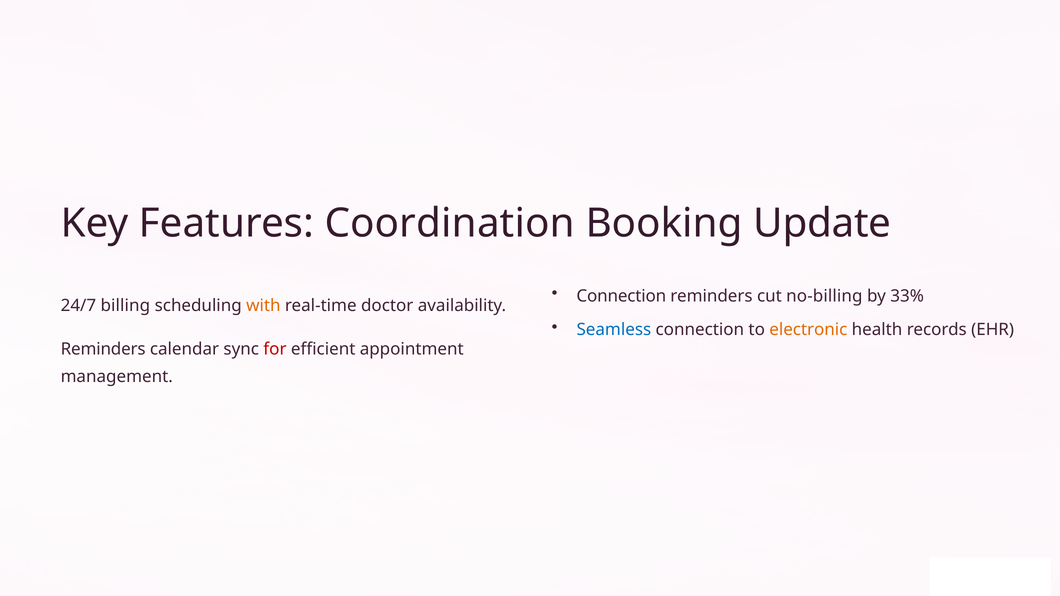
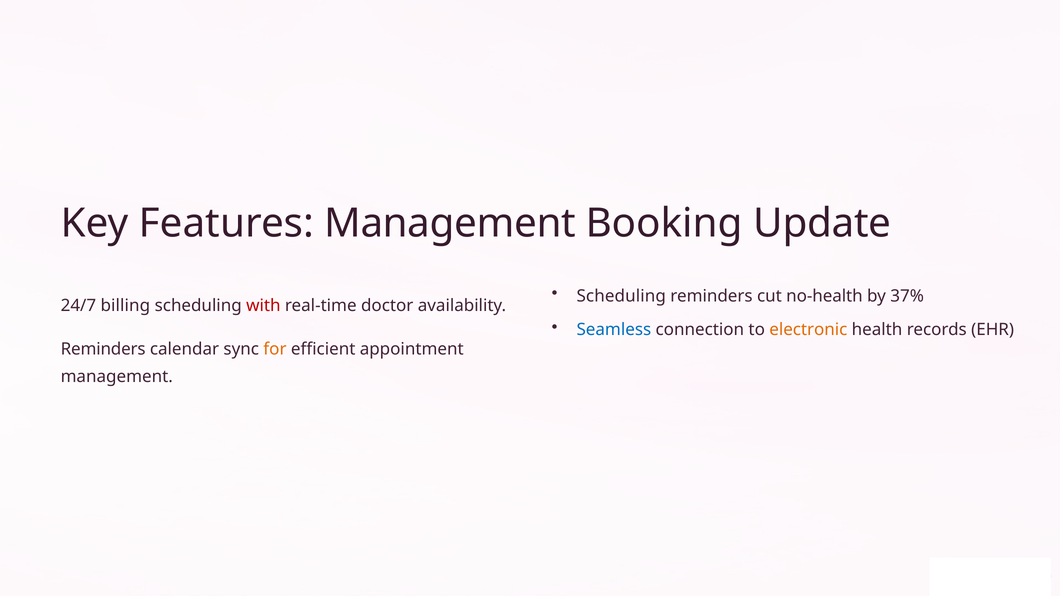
Features Coordination: Coordination -> Management
Connection at (621, 296): Connection -> Scheduling
no-billing: no-billing -> no-health
33%: 33% -> 37%
with colour: orange -> red
for colour: red -> orange
